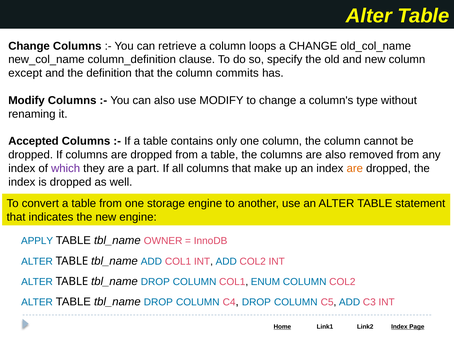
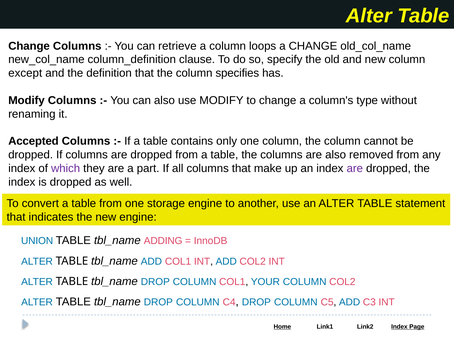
commits: commits -> specifies
are at (355, 169) colour: orange -> purple
APPLY: APPLY -> UNION
OWNER: OWNER -> ADDING
ENUM: ENUM -> YOUR
